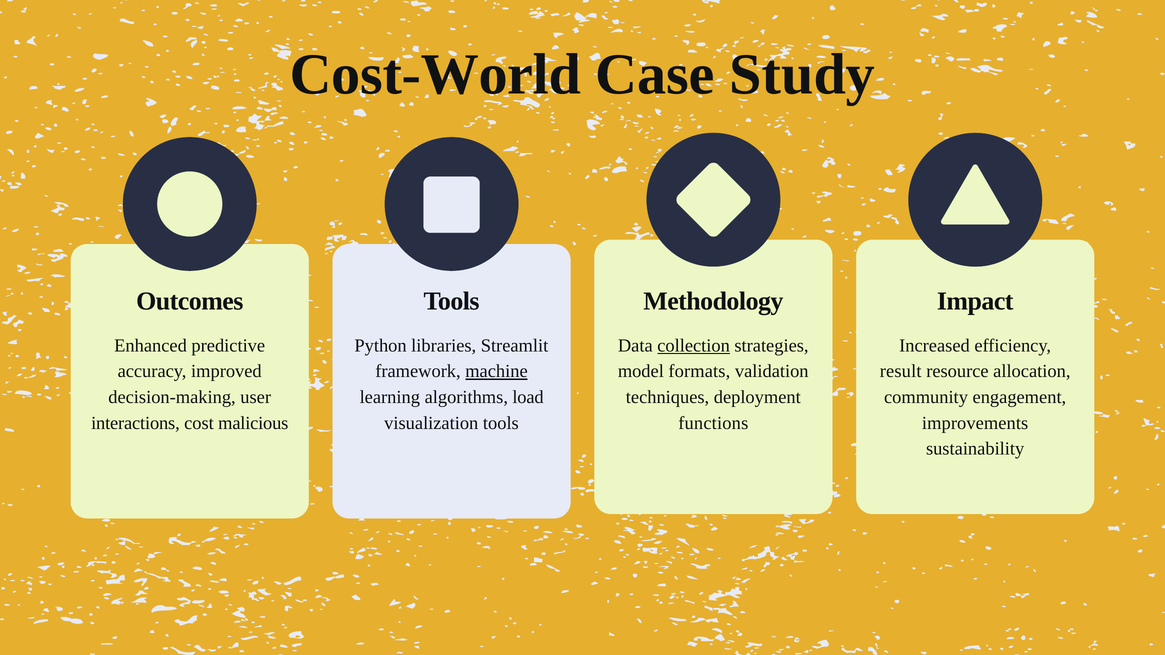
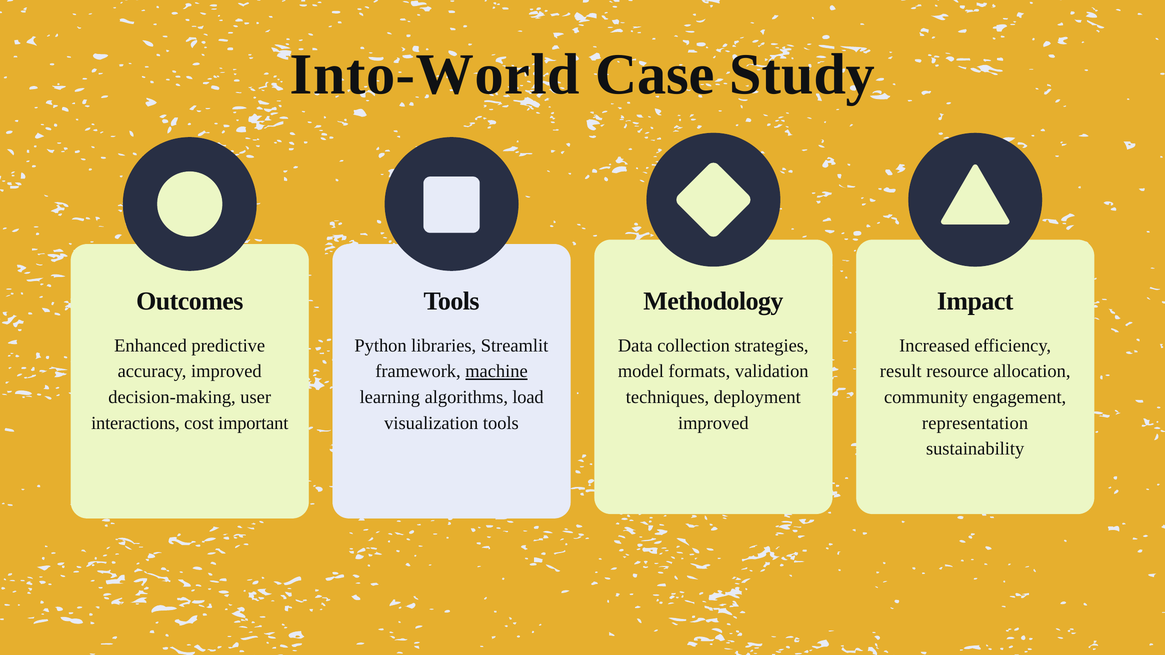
Cost-World: Cost-World -> Into-World
collection underline: present -> none
malicious: malicious -> important
functions at (713, 423): functions -> improved
improvements: improvements -> representation
